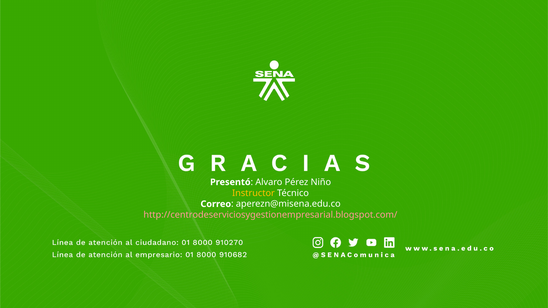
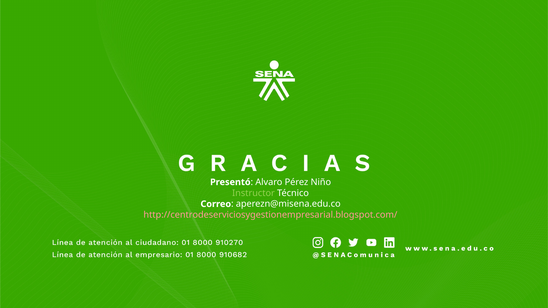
Instructor colour: yellow -> light green
